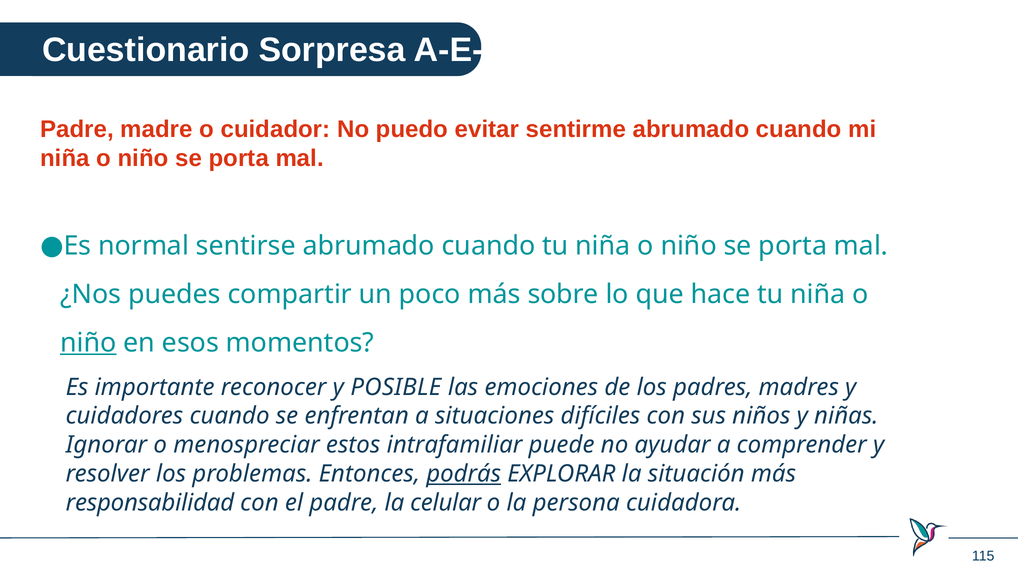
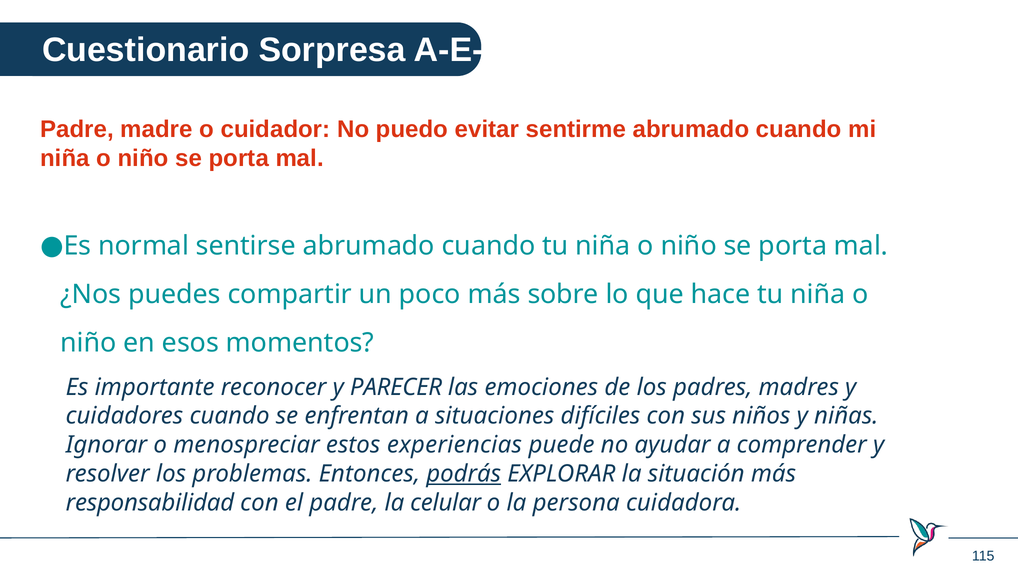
niño at (88, 342) underline: present -> none
POSIBLE: POSIBLE -> PARECER
intrafamiliar: intrafamiliar -> experiencias
